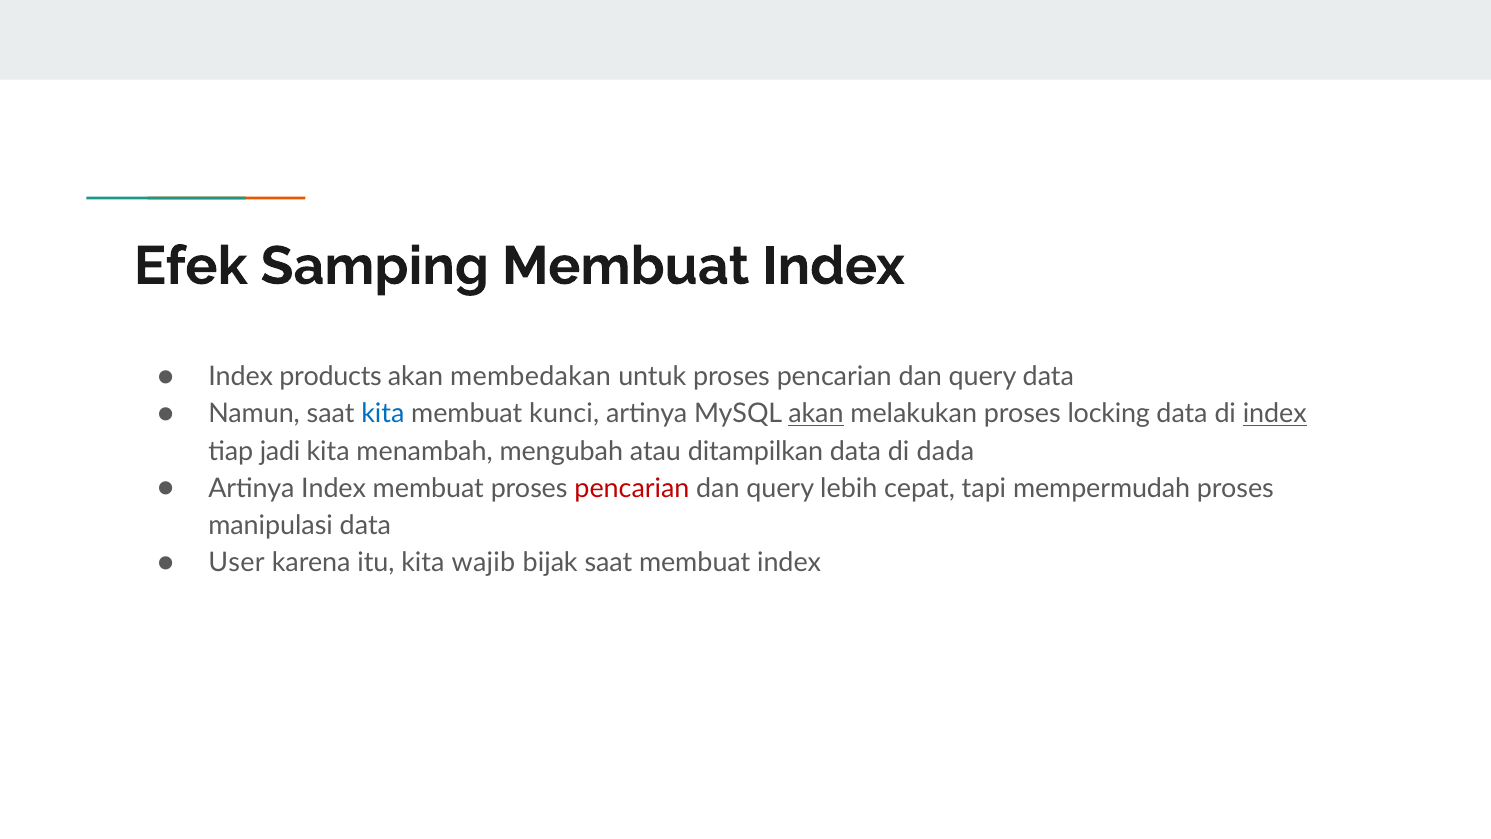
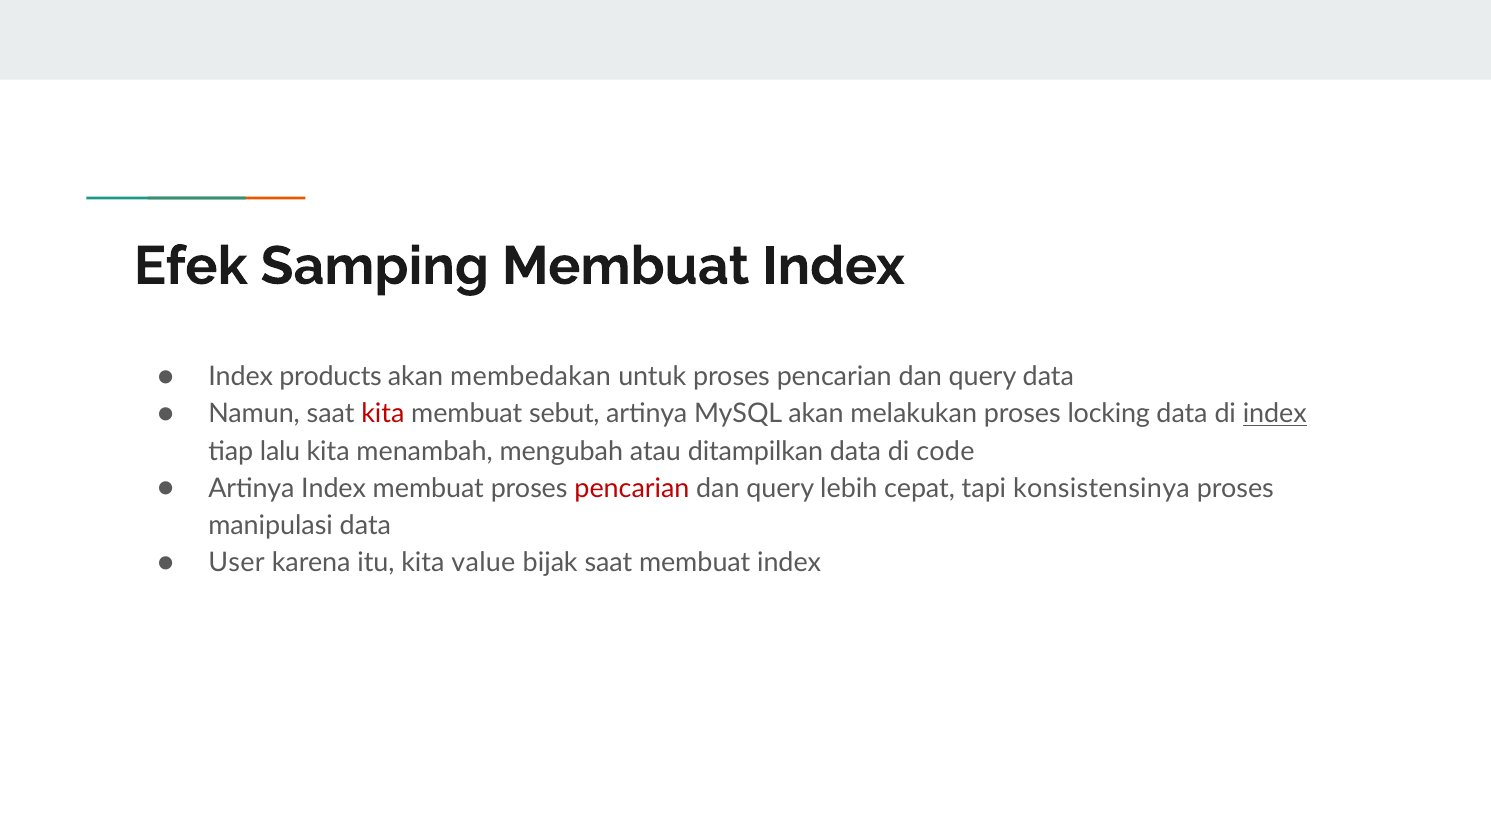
kita at (383, 414) colour: blue -> red
kunci: kunci -> sebut
akan at (816, 414) underline: present -> none
jadi: jadi -> lalu
dada: dada -> code
mempermudah: mempermudah -> konsistensinya
wajib: wajib -> value
